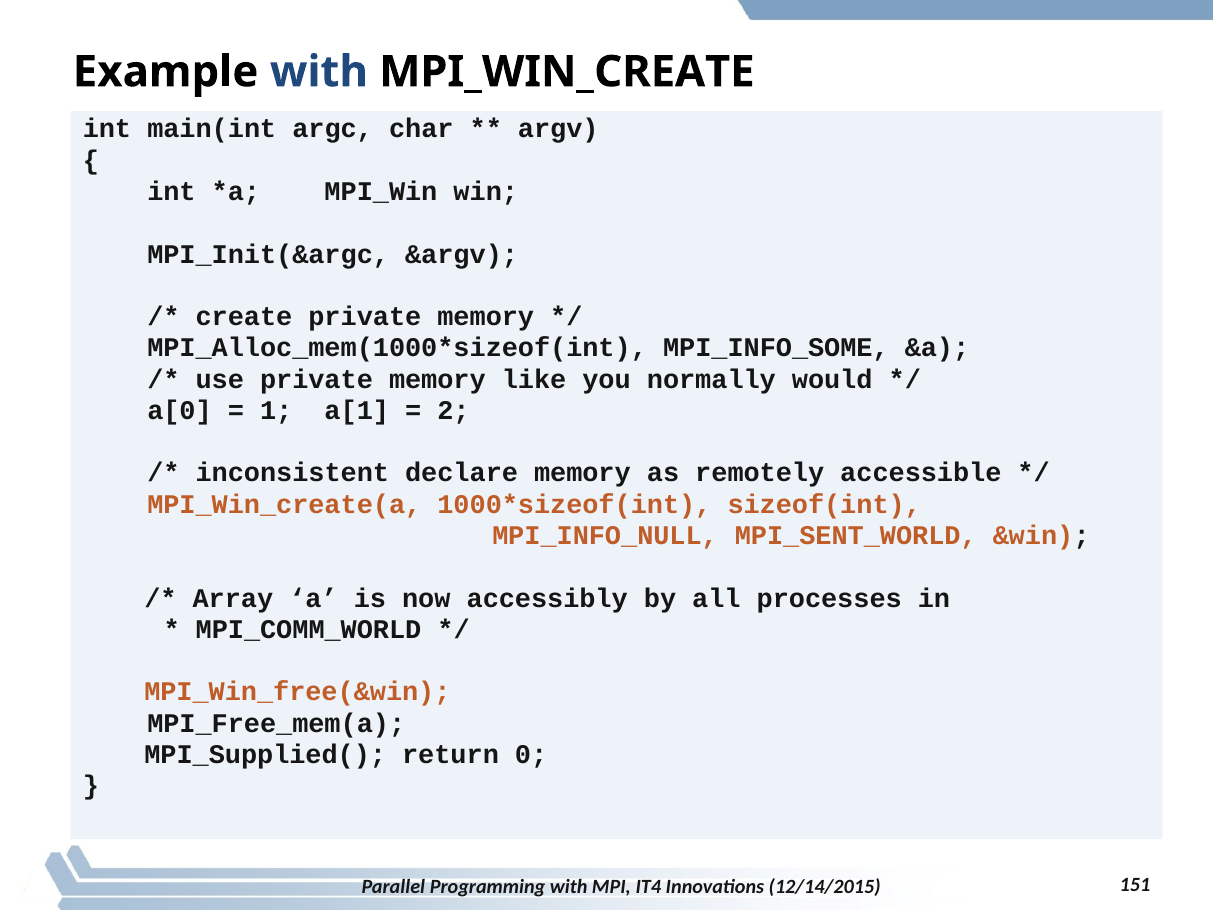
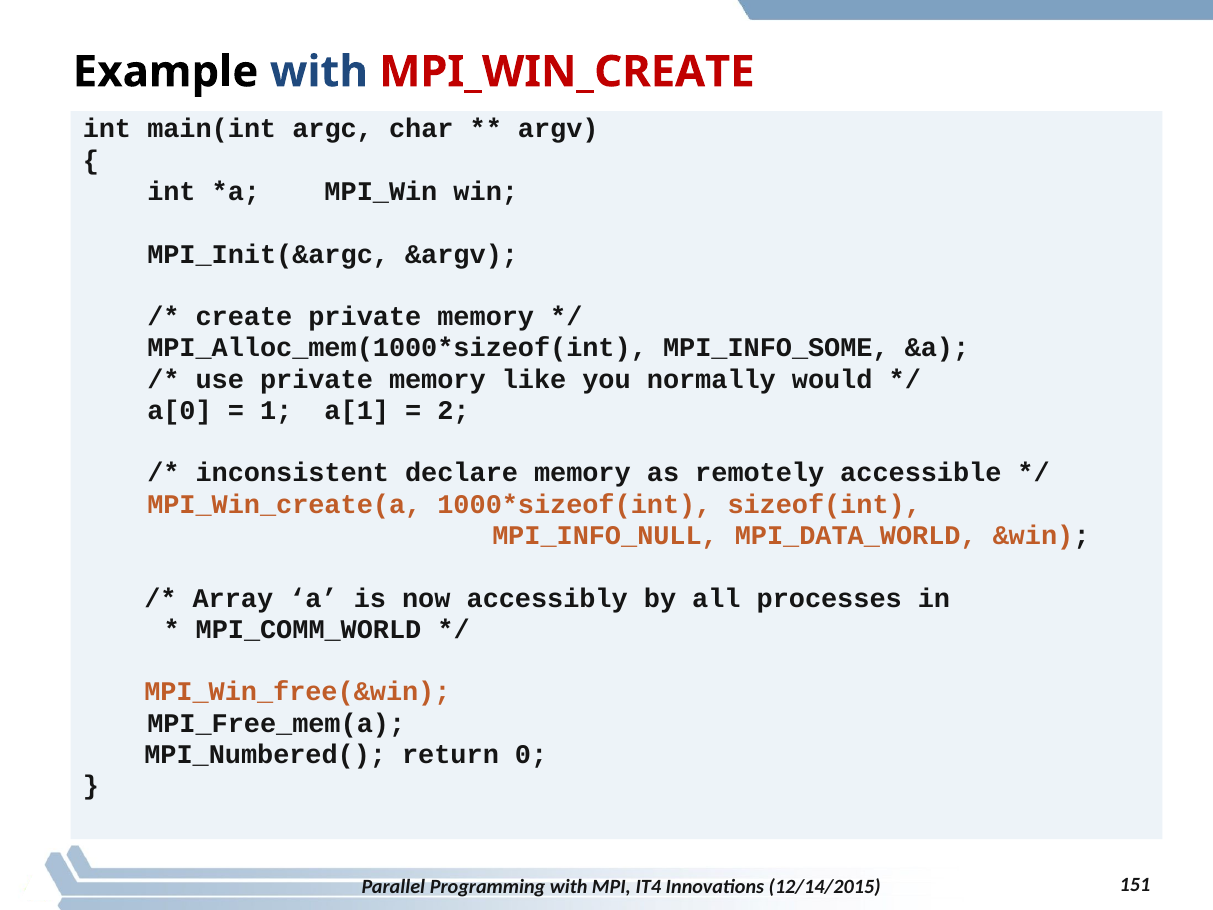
MPI_WIN_CREATE colour: black -> red
MPI_SENT_WORLD: MPI_SENT_WORLD -> MPI_DATA_WORLD
MPI_Supplied(: MPI_Supplied( -> MPI_Numbered(
